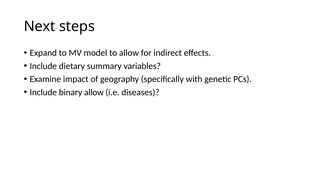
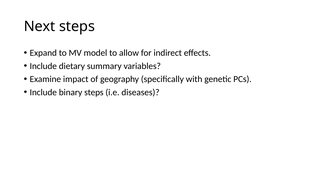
binary allow: allow -> steps
